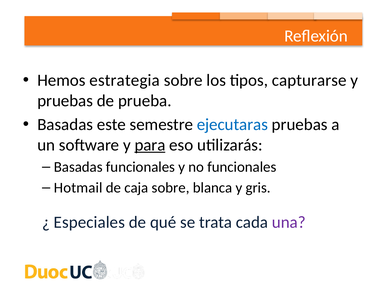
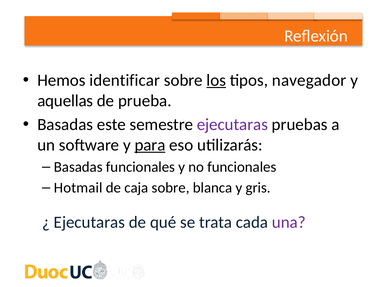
estrategia: estrategia -> identificar
los underline: none -> present
capturarse: capturarse -> navegador
pruebas at (65, 101): pruebas -> aquellas
ejecutaras at (232, 124) colour: blue -> purple
Especiales at (89, 222): Especiales -> Ejecutaras
